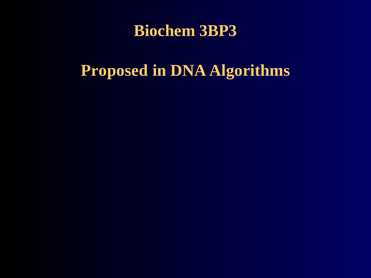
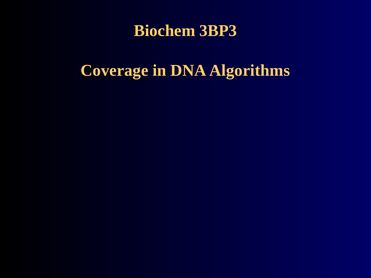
Proposed: Proposed -> Coverage
